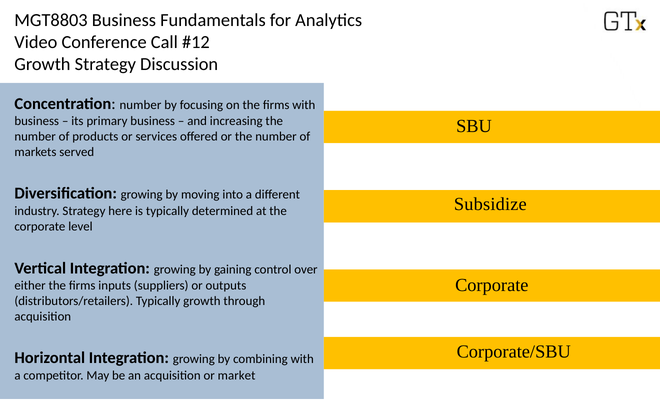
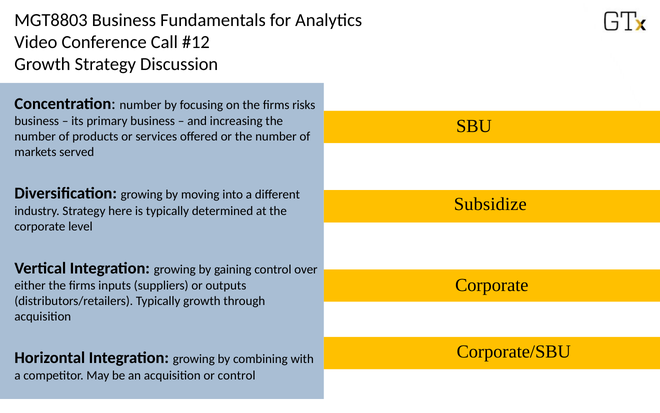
firms with: with -> risks
or market: market -> control
